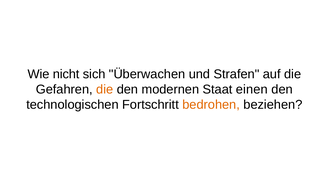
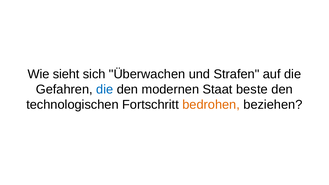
nicht: nicht -> sieht
die at (105, 89) colour: orange -> blue
einen: einen -> beste
